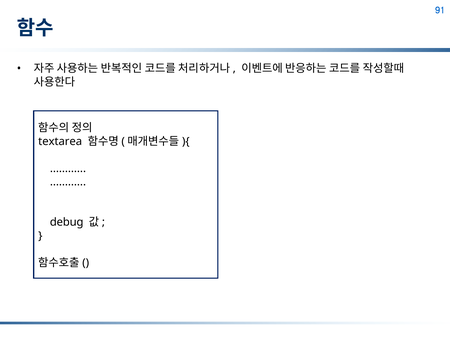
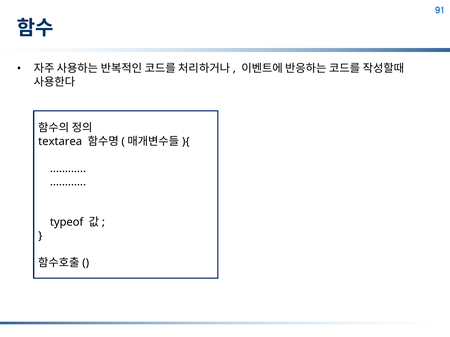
debug: debug -> typeof
